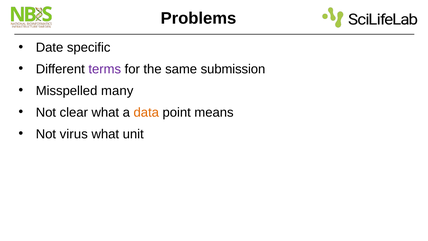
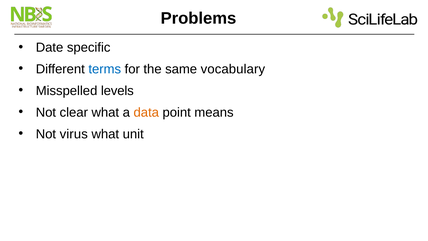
terms colour: purple -> blue
submission: submission -> vocabulary
many: many -> levels
